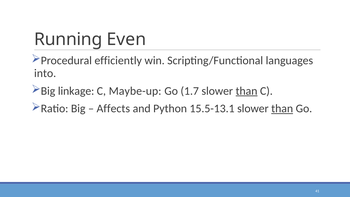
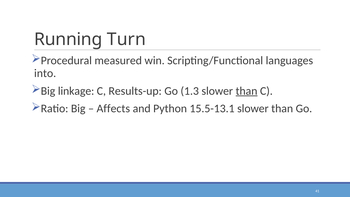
Even: Even -> Turn
efficiently: efficiently -> measured
Maybe-up: Maybe-up -> Results-up
1.7: 1.7 -> 1.3
than at (282, 109) underline: present -> none
